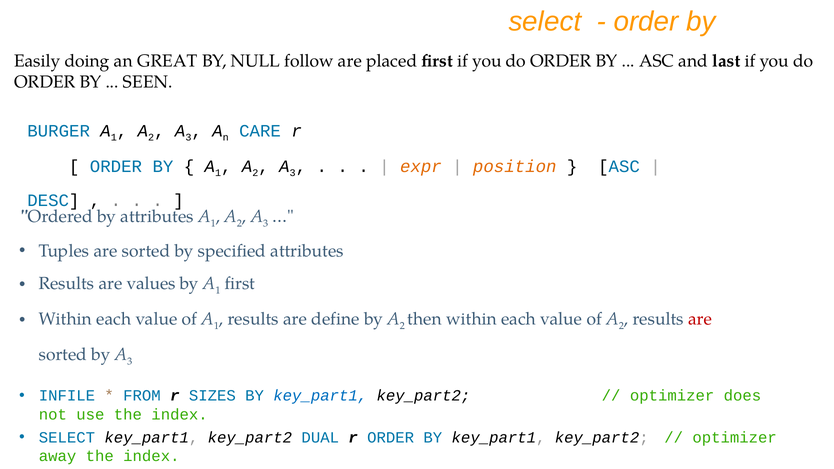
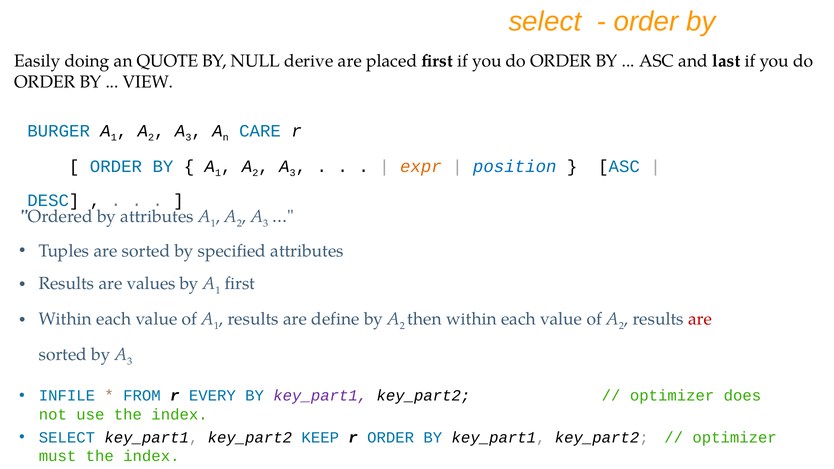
GREAT: GREAT -> QUOTE
follow: follow -> derive
SEEN: SEEN -> VIEW
position colour: orange -> blue
SIZES: SIZES -> EVERY
key_part1 at (320, 396) colour: blue -> purple
DUAL: DUAL -> KEEP
away: away -> must
